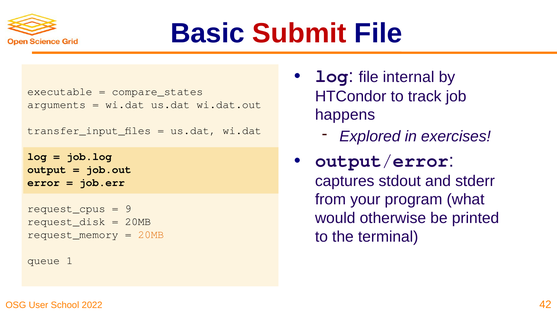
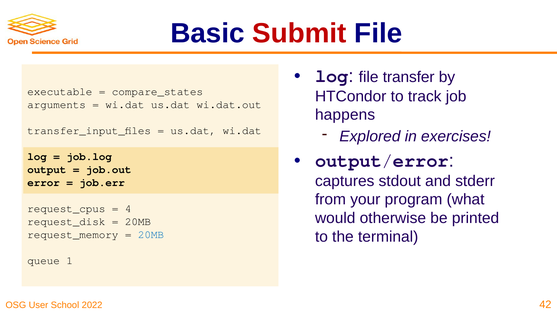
internal: internal -> transfer
9: 9 -> 4
20MB at (151, 235) colour: orange -> blue
